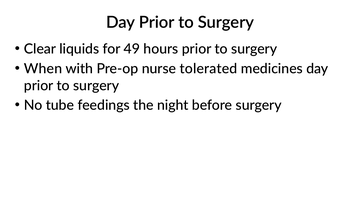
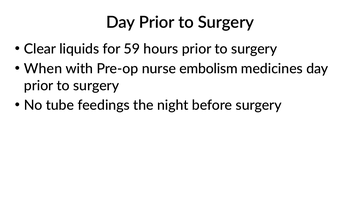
49: 49 -> 59
tolerated: tolerated -> embolism
